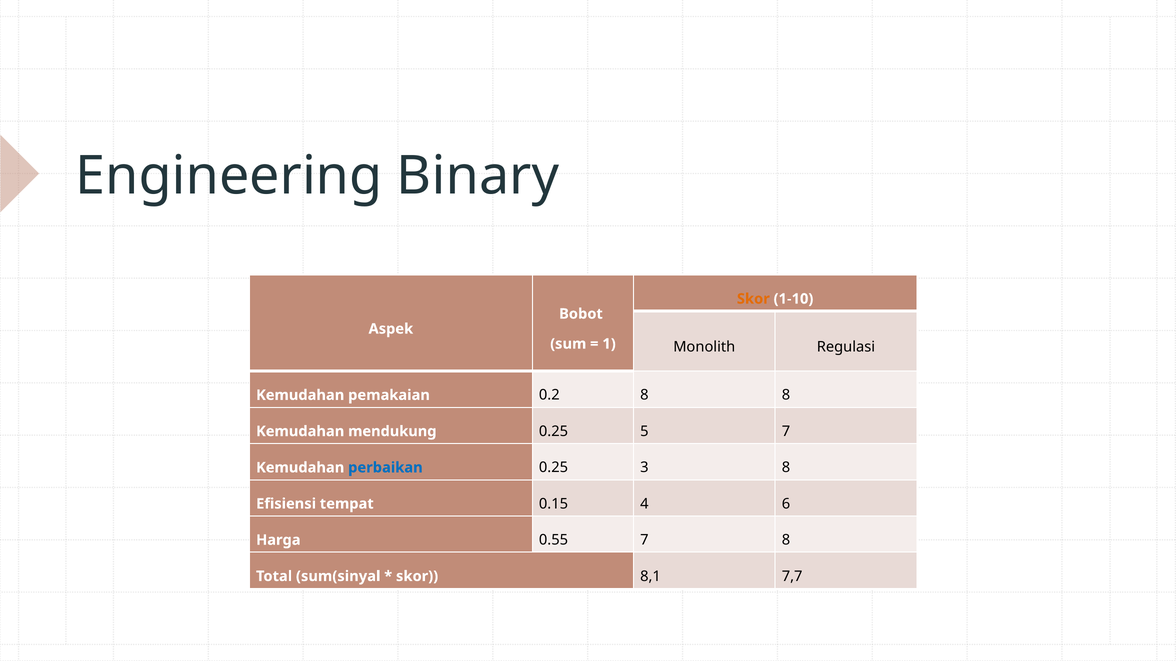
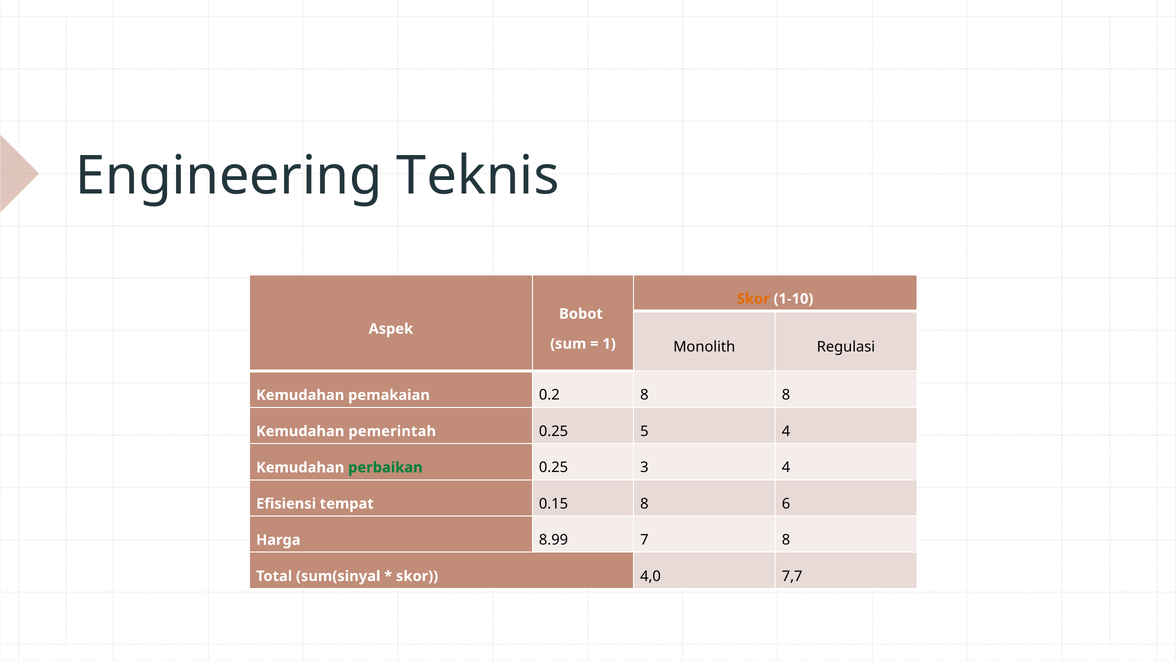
Binary: Binary -> Teknis
mendukung: mendukung -> pemerintah
5 7: 7 -> 4
perbaikan colour: blue -> green
3 8: 8 -> 4
0.15 4: 4 -> 8
0.55: 0.55 -> 8.99
8,1: 8,1 -> 4,0
